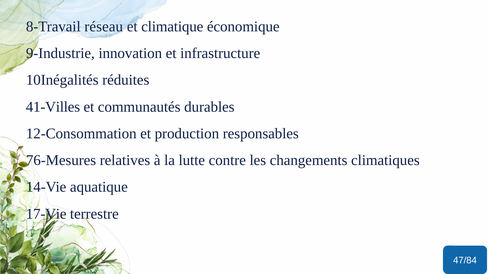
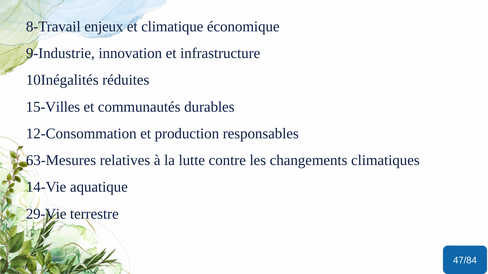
réseau: réseau -> enjeux
41-Villes: 41-Villes -> 15-Villes
76-Mesures: 76-Mesures -> 63-Mesures
17-Vie: 17-Vie -> 29-Vie
